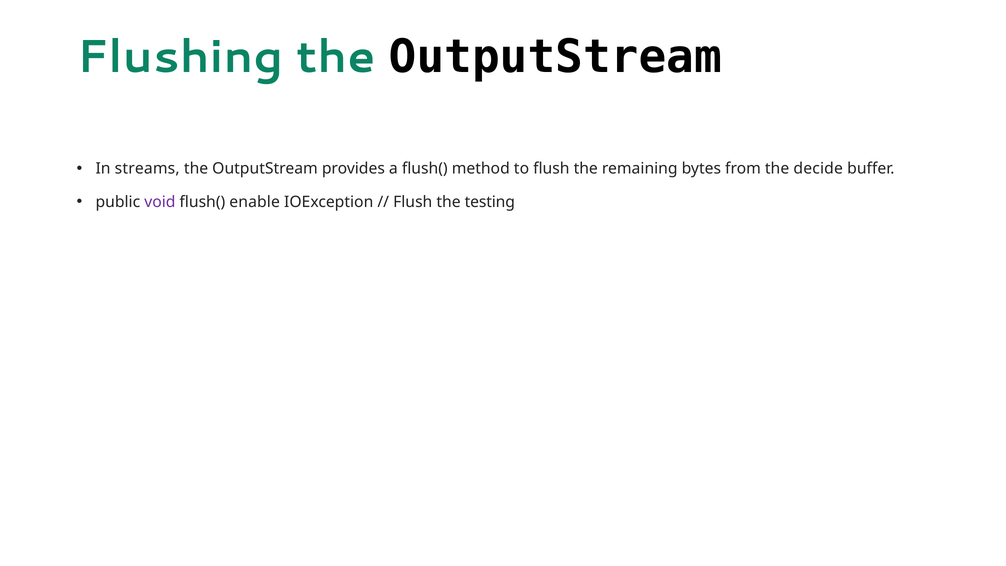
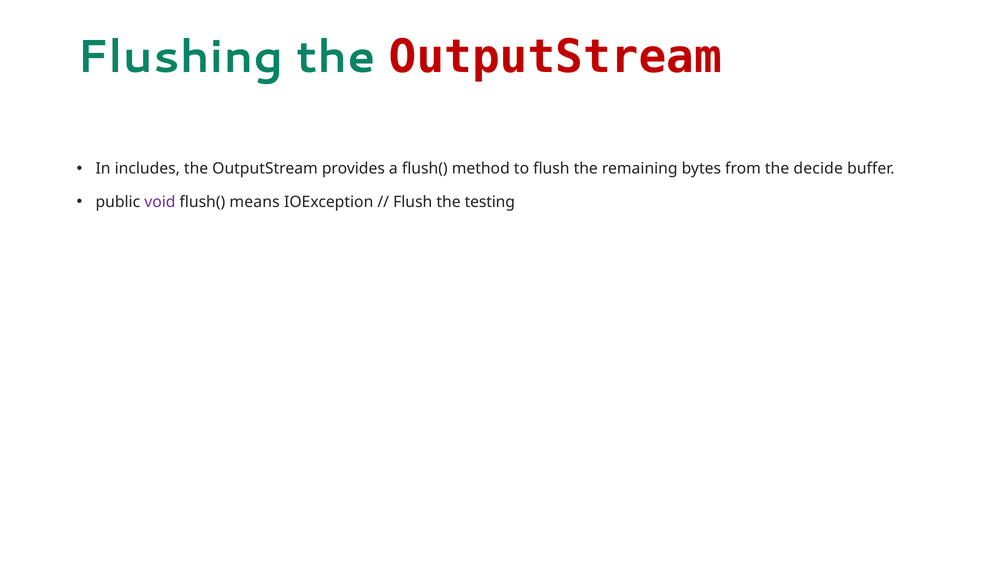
OutputStream at (555, 57) colour: black -> red
streams: streams -> includes
enable: enable -> means
